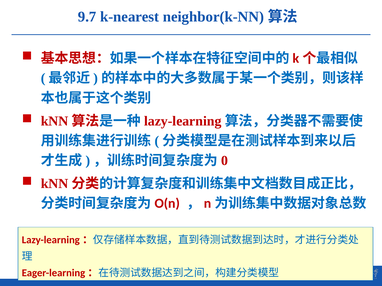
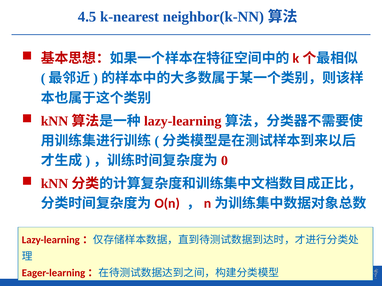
9.7: 9.7 -> 4.5
